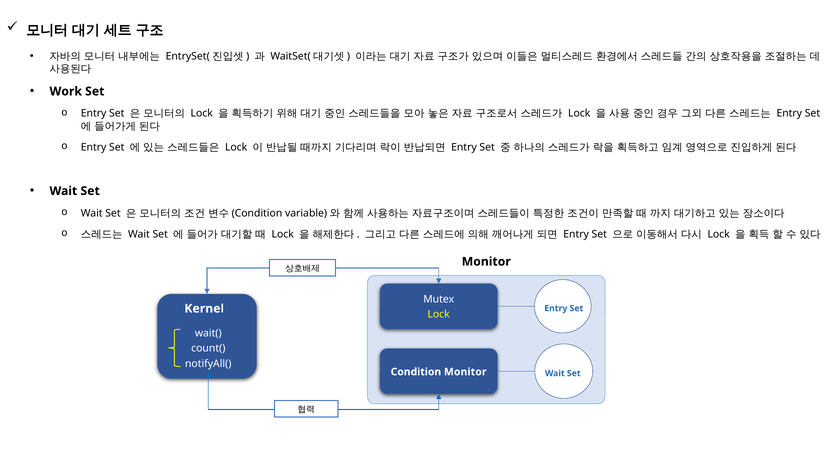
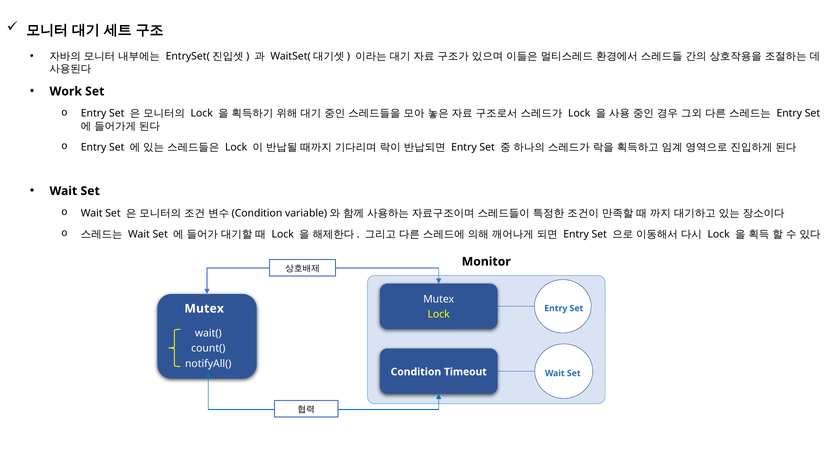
Kernel at (204, 308): Kernel -> Mutex
Condition Monitor: Monitor -> Timeout
